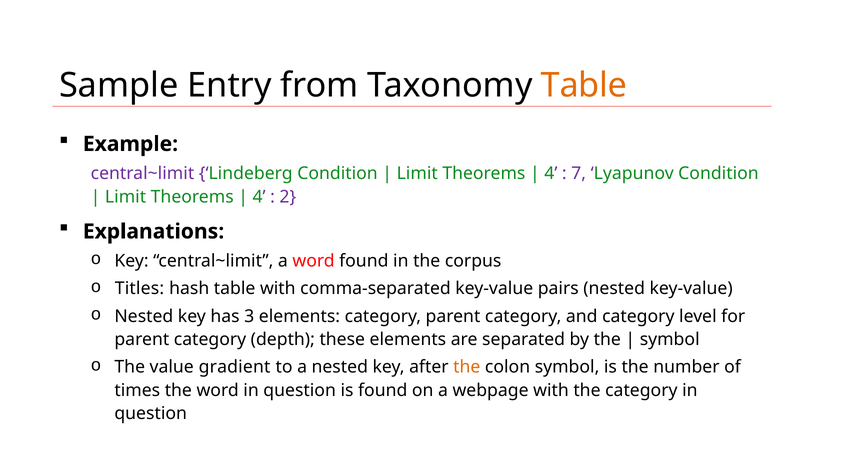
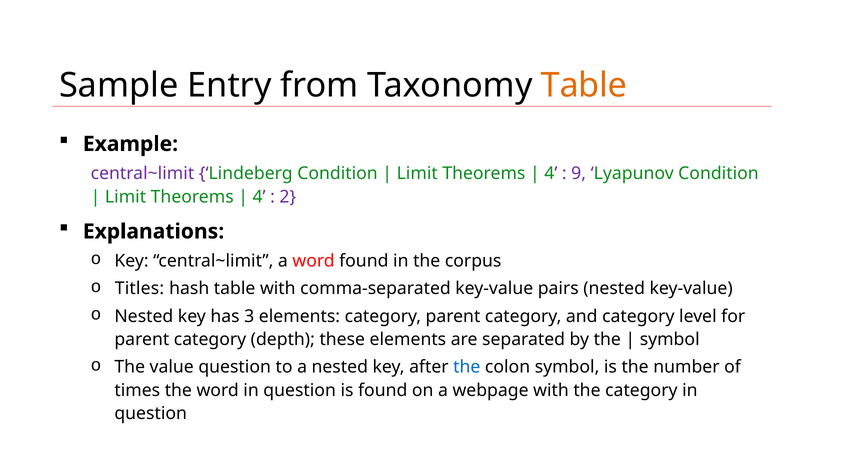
7: 7 -> 9
value gradient: gradient -> question
the at (467, 367) colour: orange -> blue
